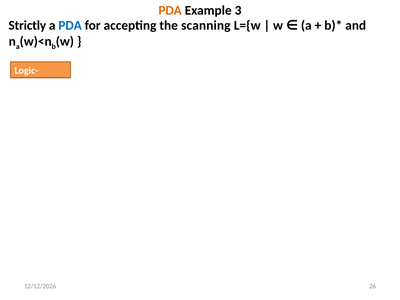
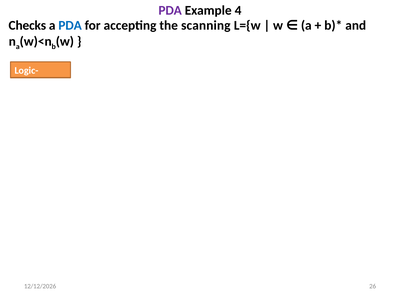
PDA at (170, 10) colour: orange -> purple
3: 3 -> 4
Strictly: Strictly -> Checks
